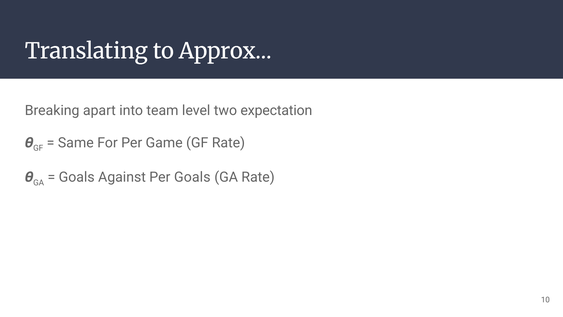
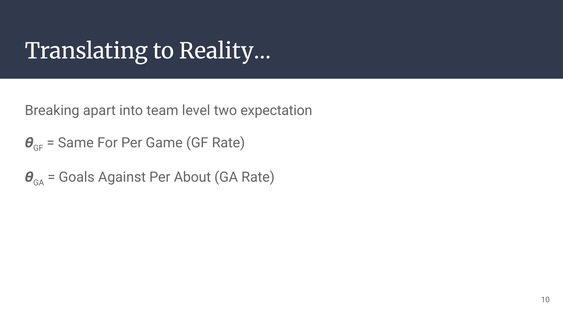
Approx: Approx -> Reality
Per Goals: Goals -> About
